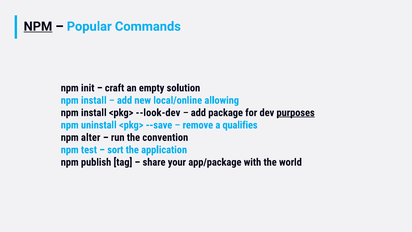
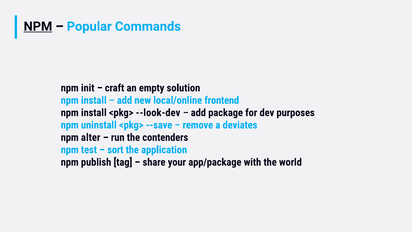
allowing: allowing -> frontend
purposes underline: present -> none
qualifies: qualifies -> deviates
convention: convention -> contenders
